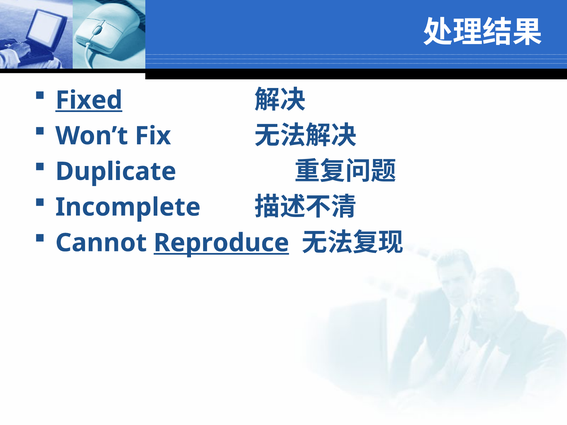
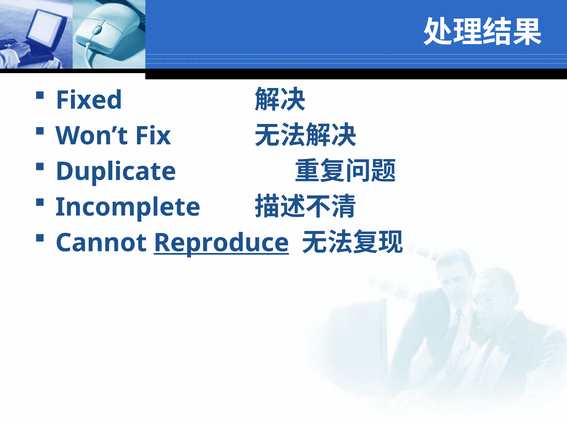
Fixed underline: present -> none
